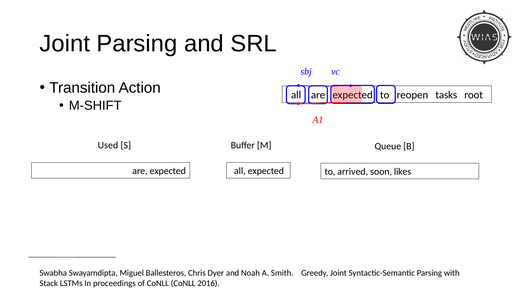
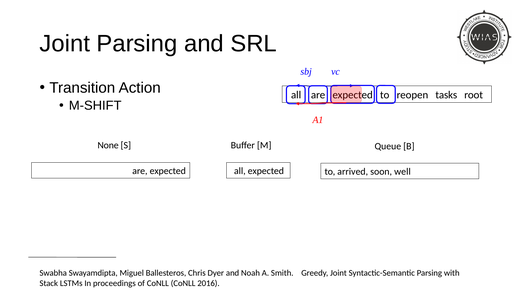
Used: Used -> None
likes: likes -> well
